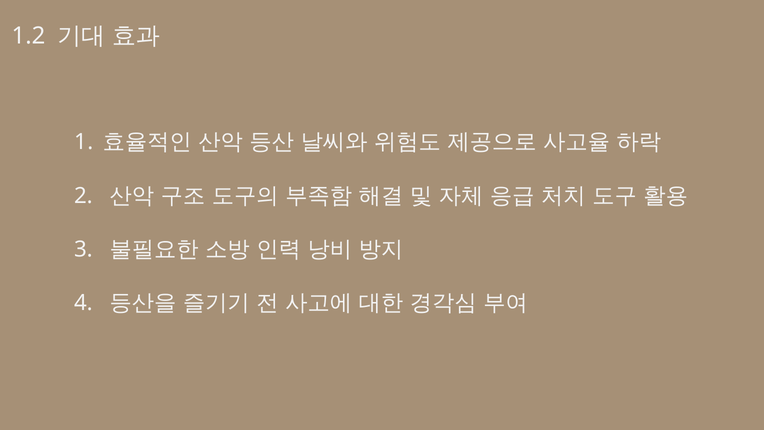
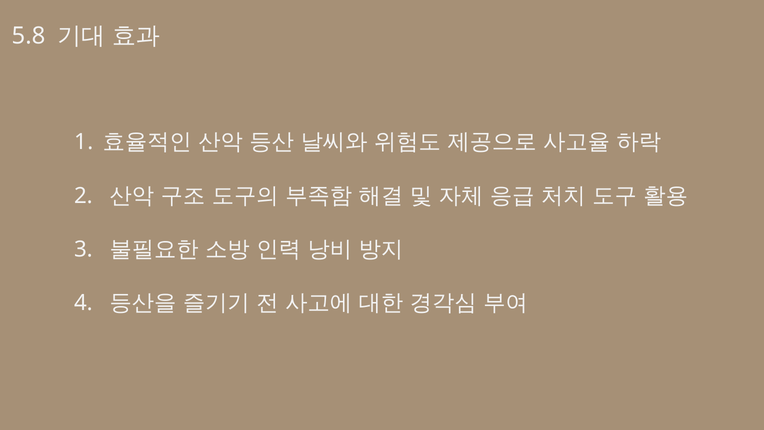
1.2: 1.2 -> 5.8
